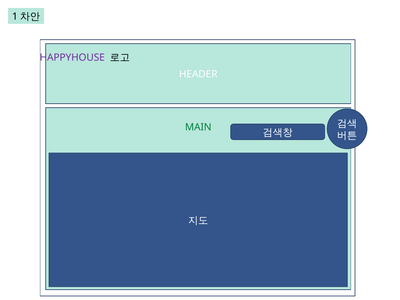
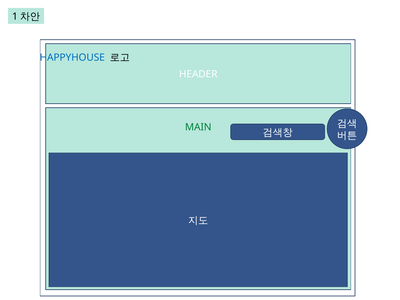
HAPPYHOUSE colour: purple -> blue
